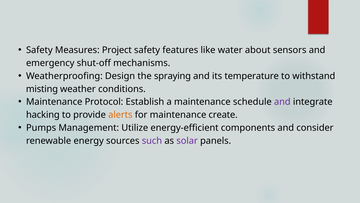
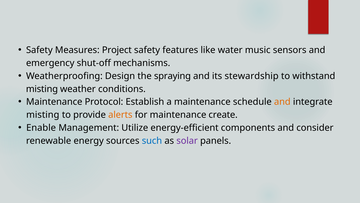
about: about -> music
temperature: temperature -> stewardship
and at (282, 102) colour: purple -> orange
hacking at (43, 115): hacking -> misting
Pumps: Pumps -> Enable
such colour: purple -> blue
